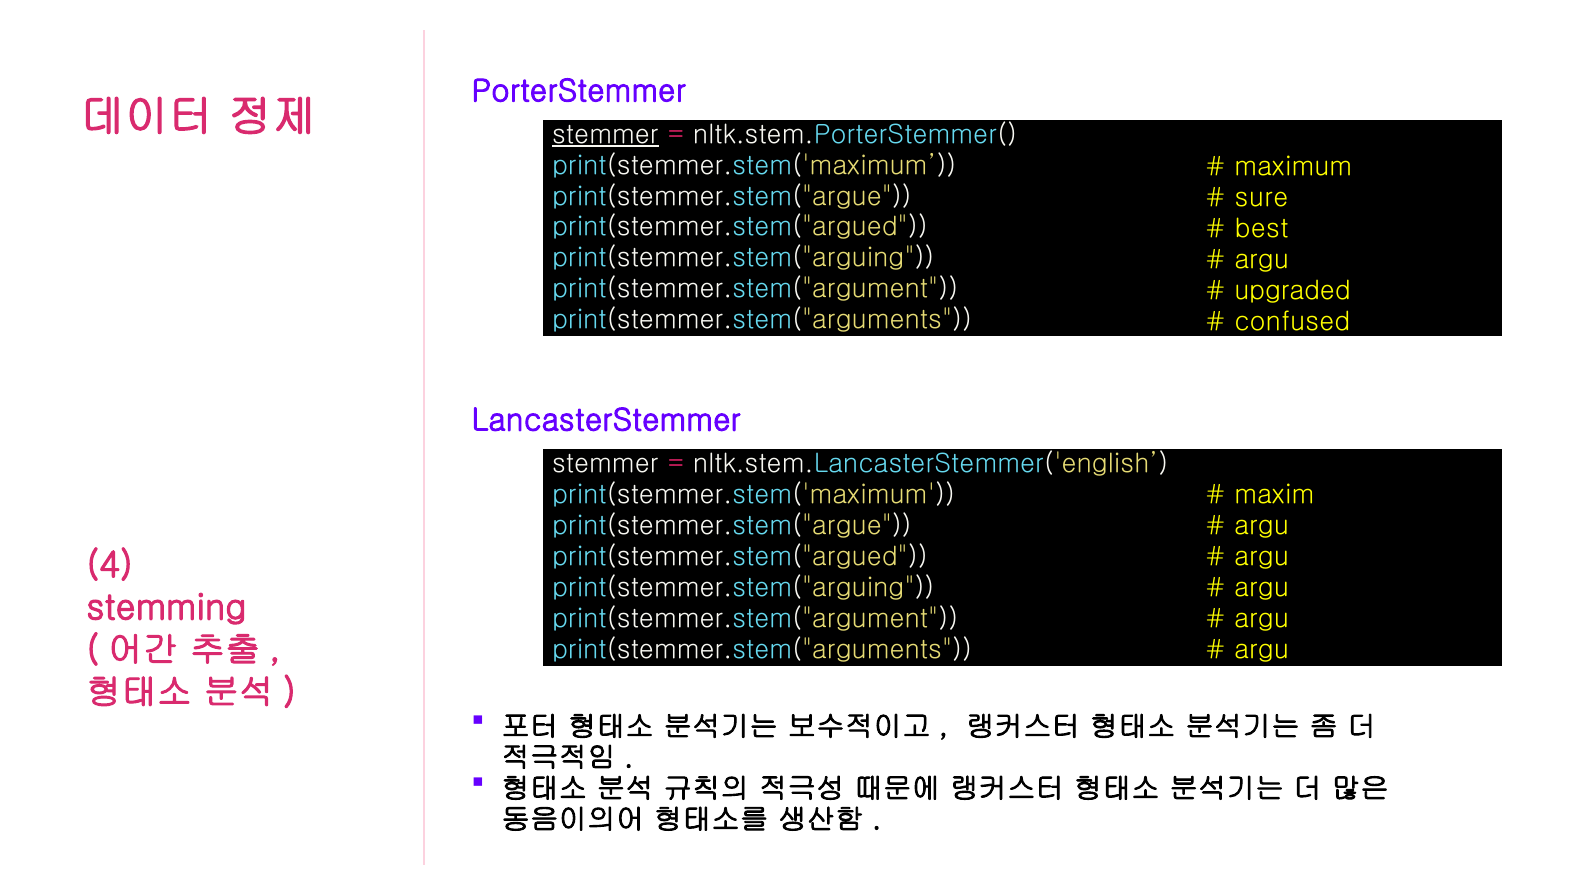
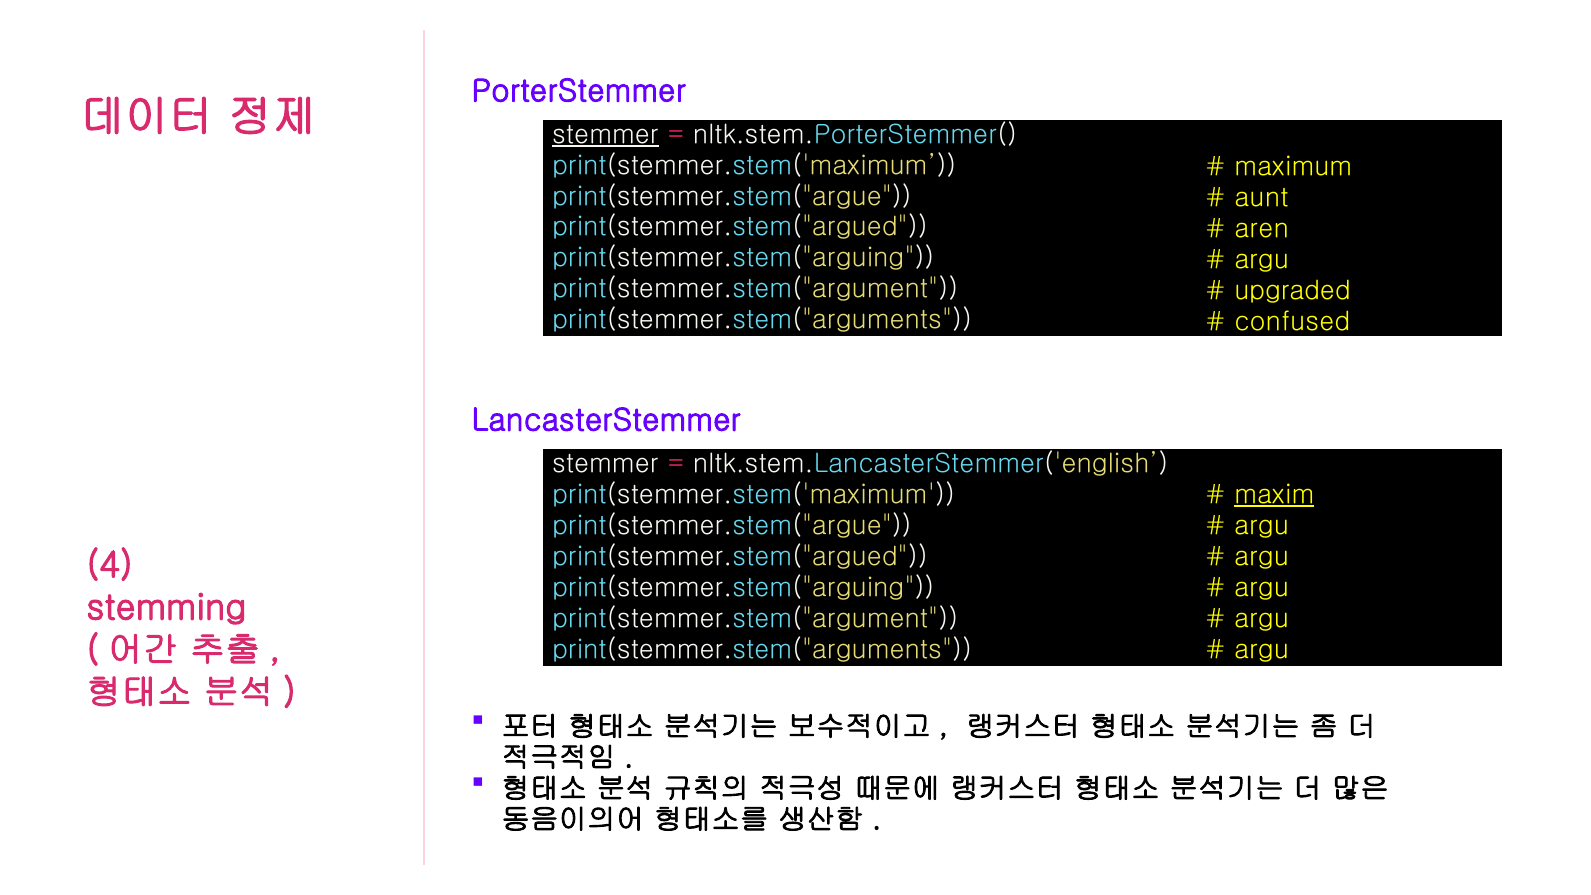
sure: sure -> aunt
best: best -> aren
maxim underline: none -> present
